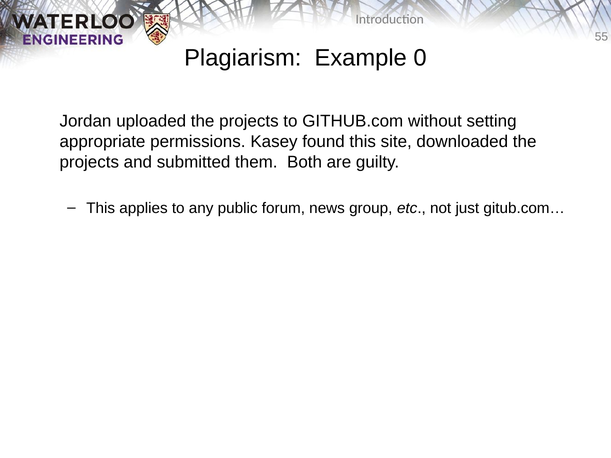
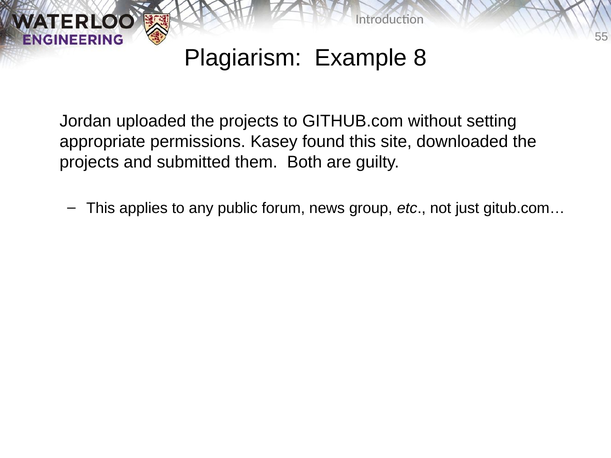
0: 0 -> 8
